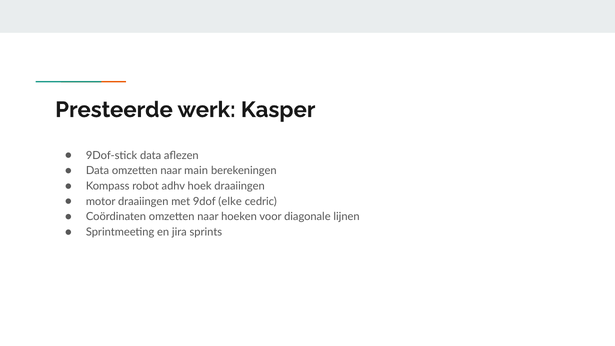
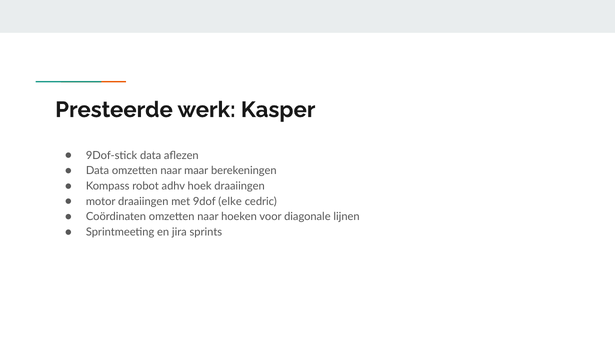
main: main -> maar
